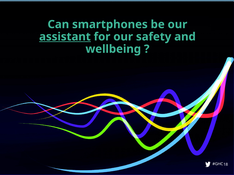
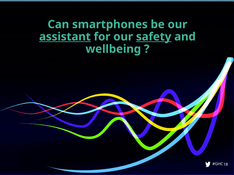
safety underline: none -> present
